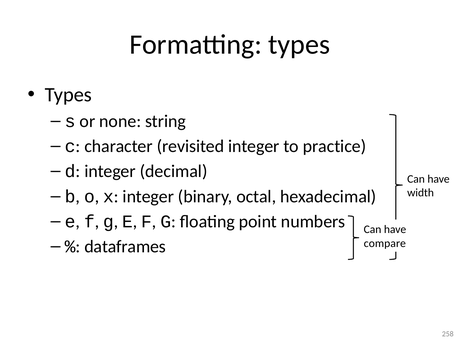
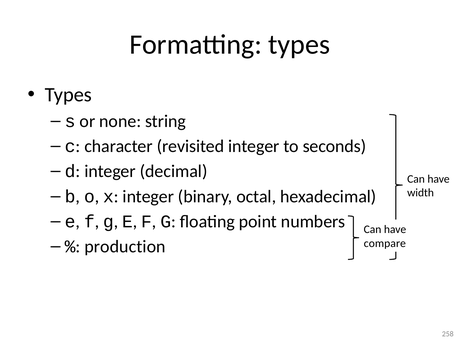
practice: practice -> seconds
dataframes: dataframes -> production
